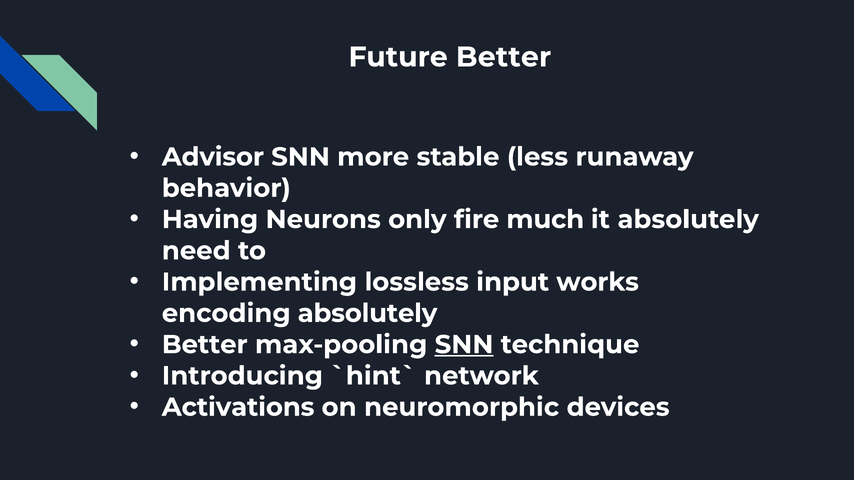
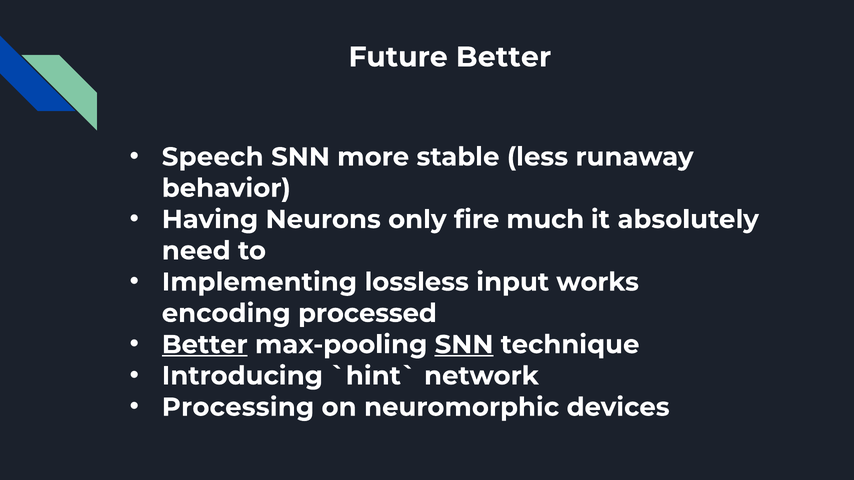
Advisor: Advisor -> Speech
encoding absolutely: absolutely -> processed
Better at (205, 345) underline: none -> present
Activations: Activations -> Processing
